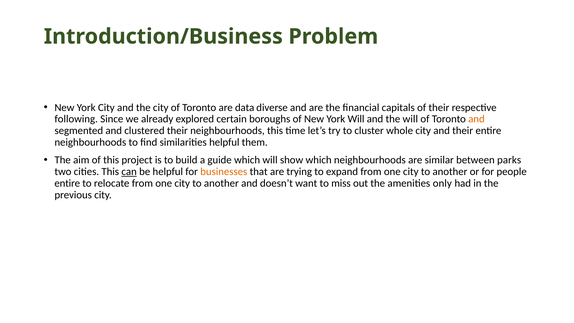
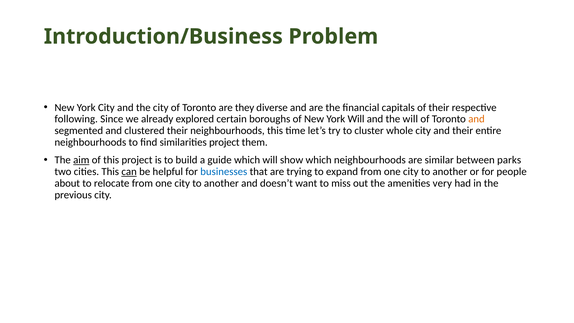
data: data -> they
similarities helpful: helpful -> project
aim underline: none -> present
businesses colour: orange -> blue
entire at (67, 183): entire -> about
only: only -> very
